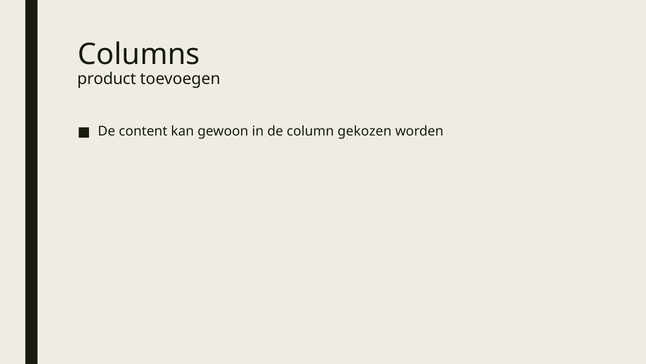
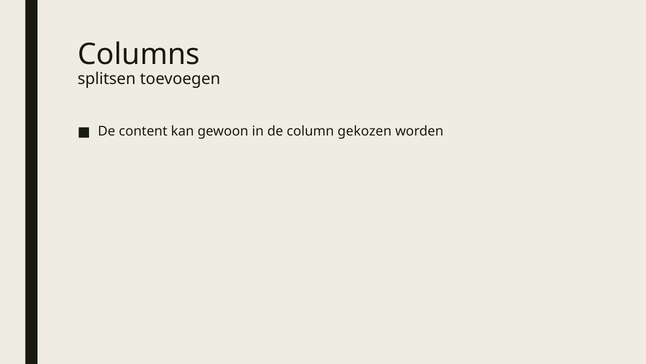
product: product -> splitsen
